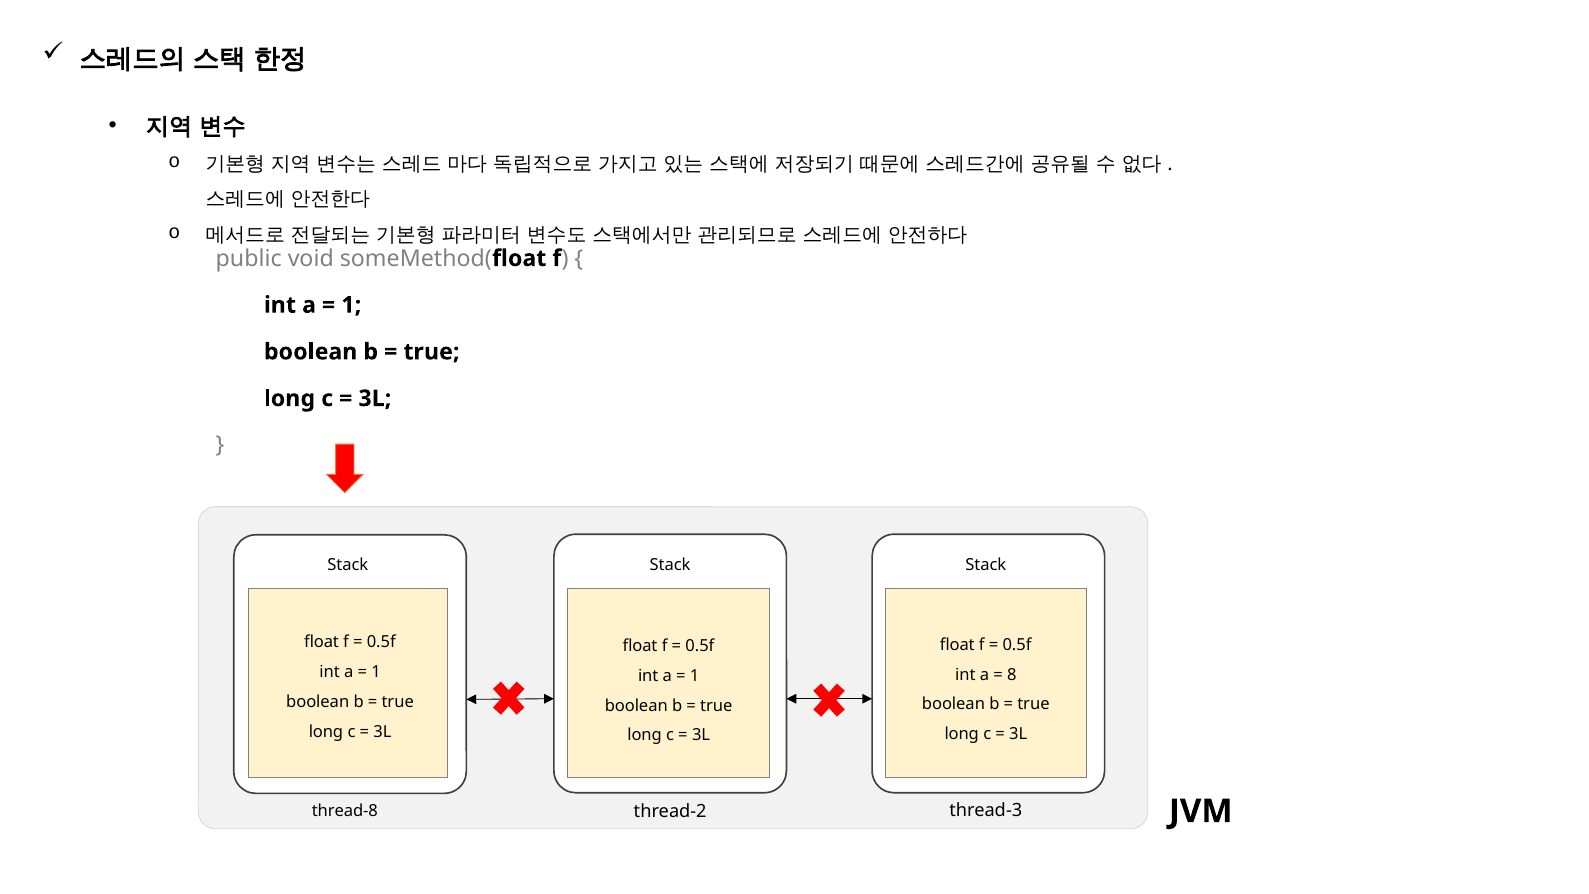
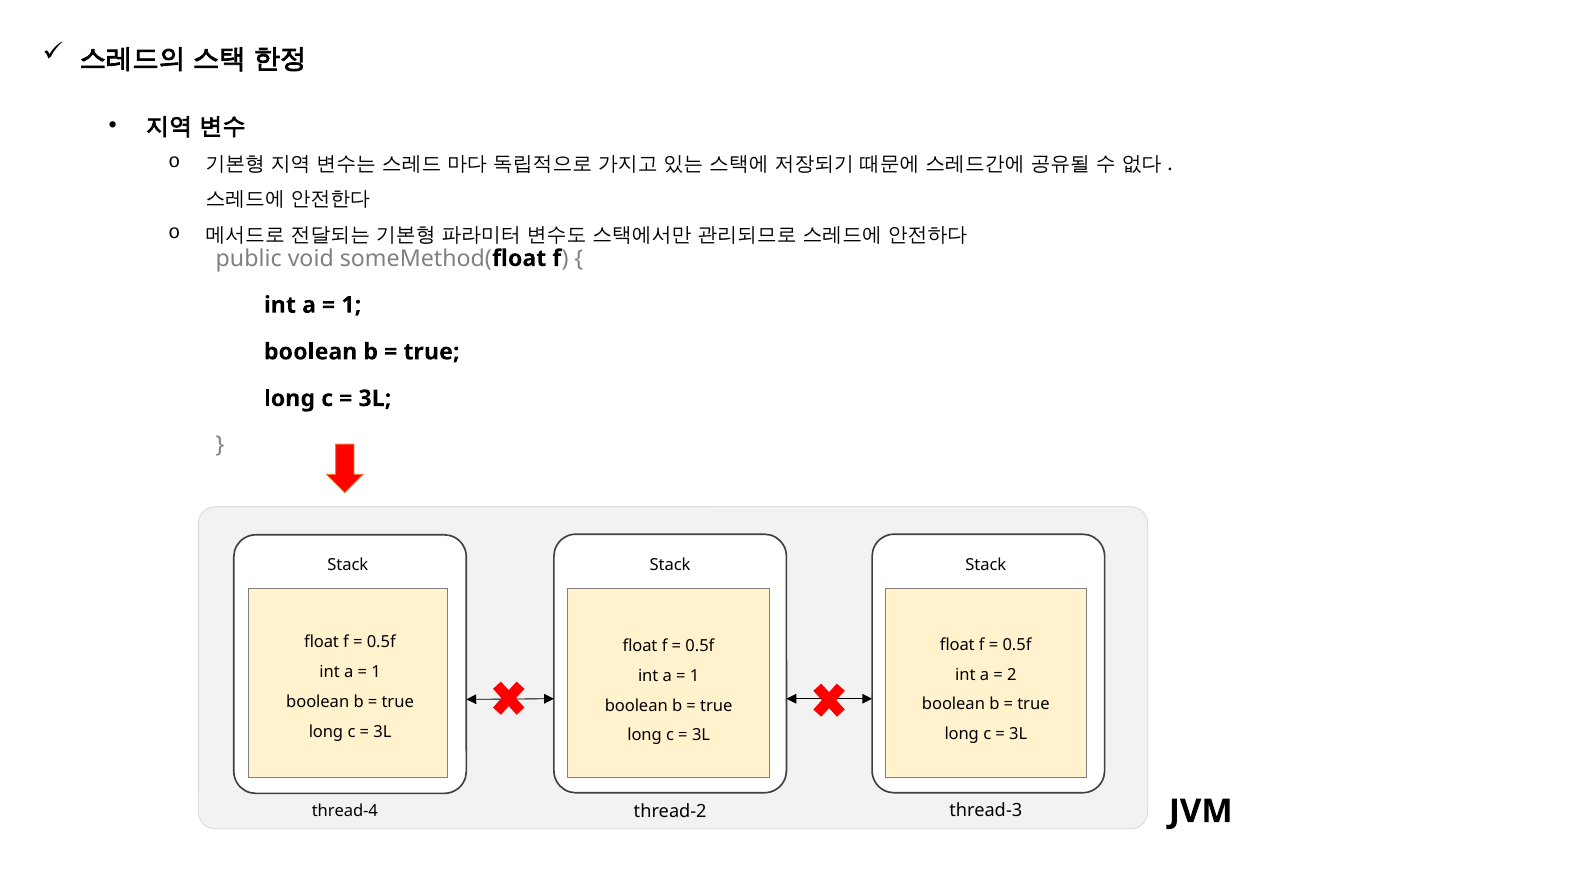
8: 8 -> 2
thread-8: thread-8 -> thread-4
